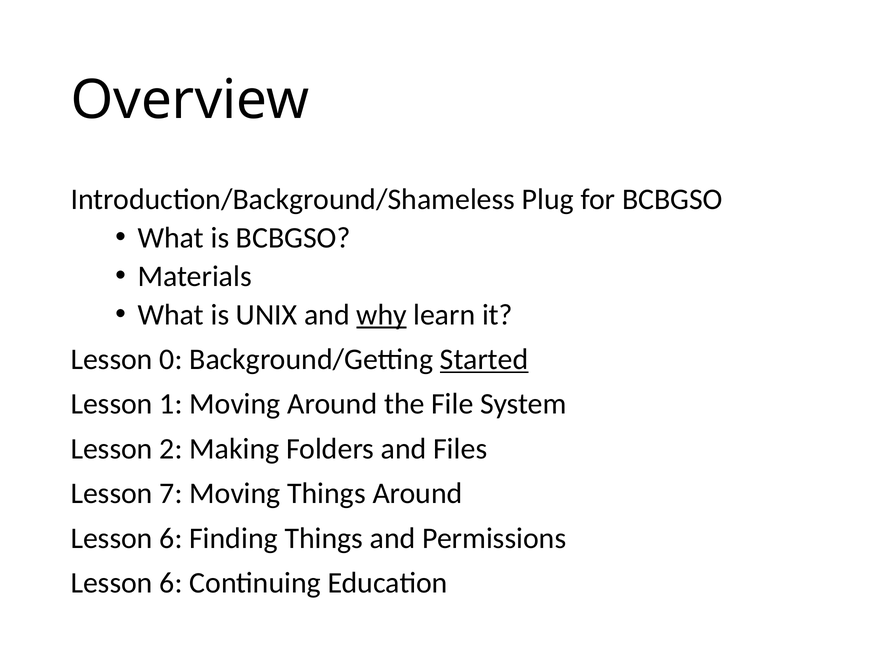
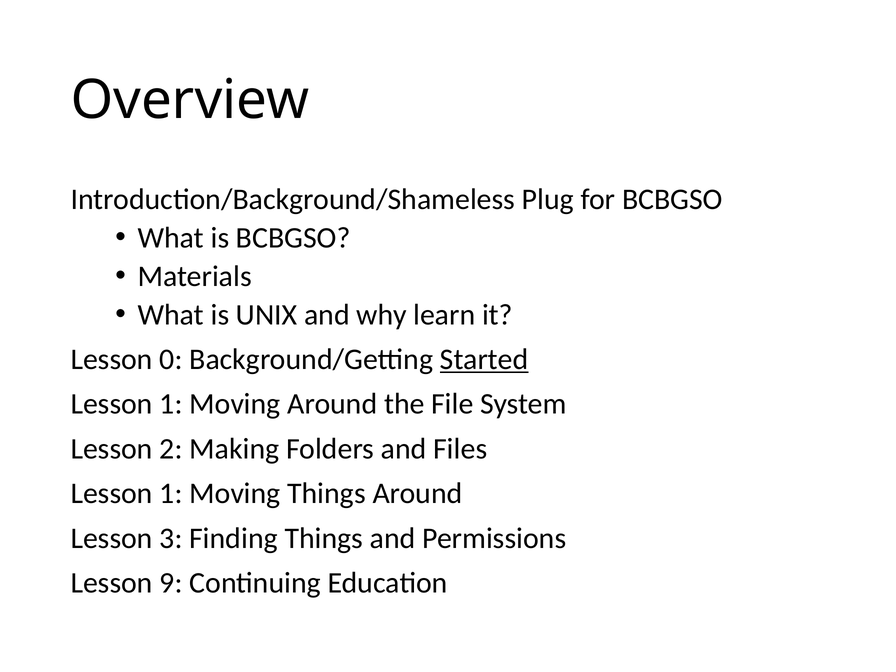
why underline: present -> none
7 at (171, 493): 7 -> 1
6 at (171, 538): 6 -> 3
6 at (171, 583): 6 -> 9
